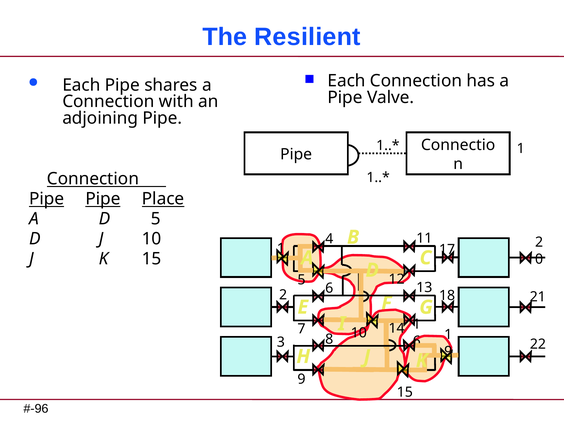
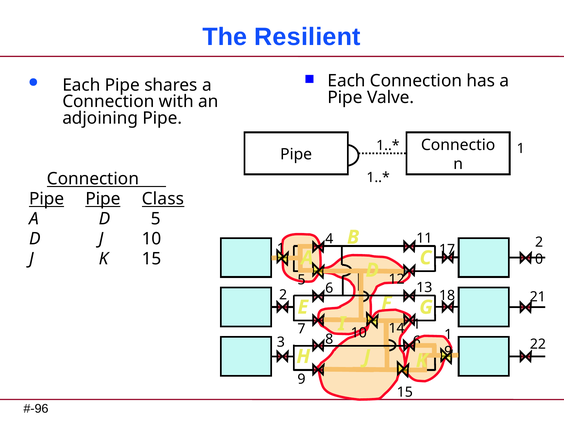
Place: Place -> Class
